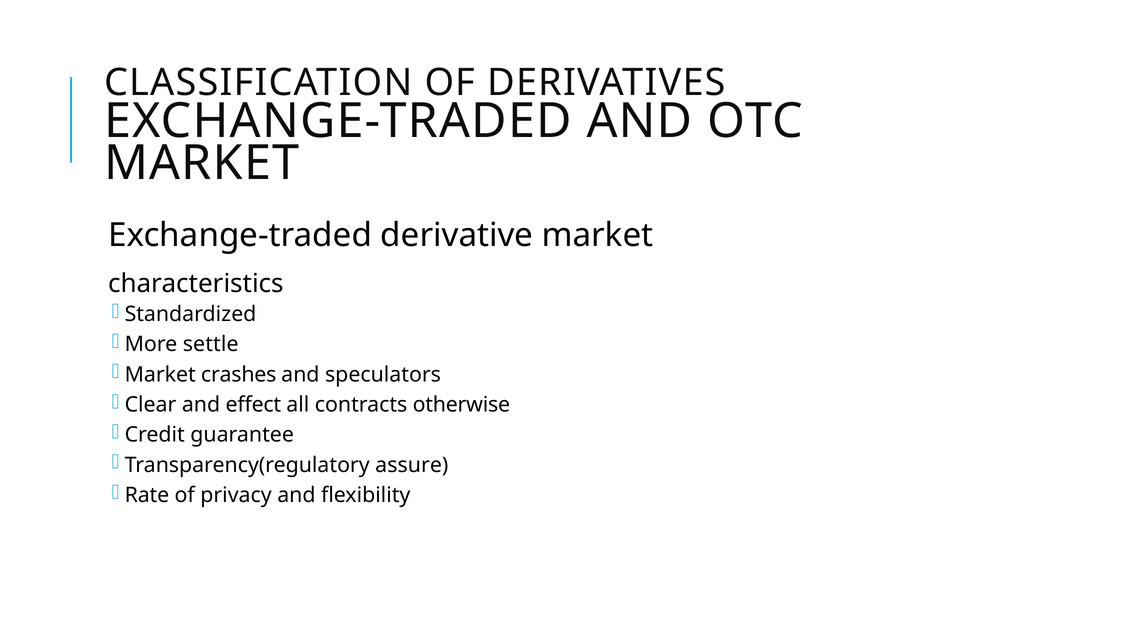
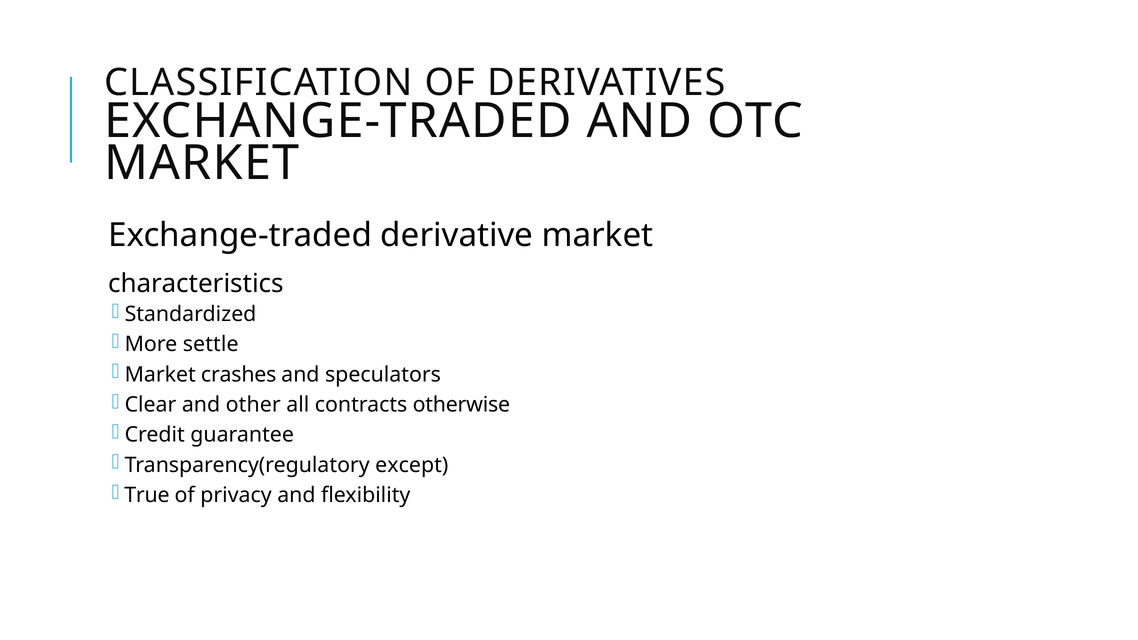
effect: effect -> other
assure: assure -> except
Rate: Rate -> True
